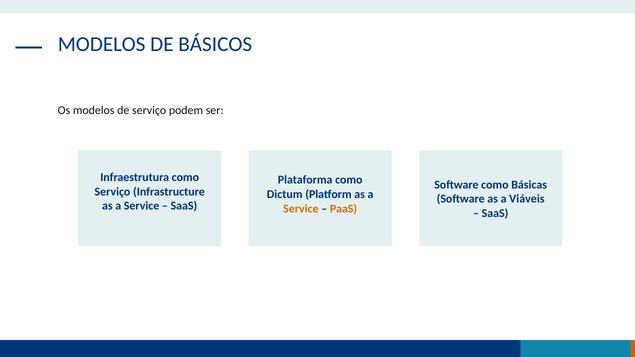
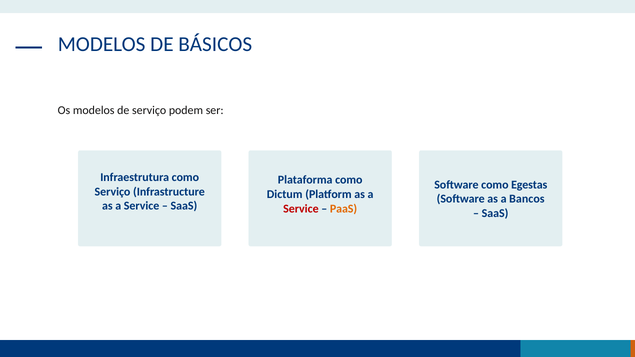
Básicas: Básicas -> Egestas
Viáveis: Viáveis -> Bancos
Service at (301, 209) colour: orange -> red
